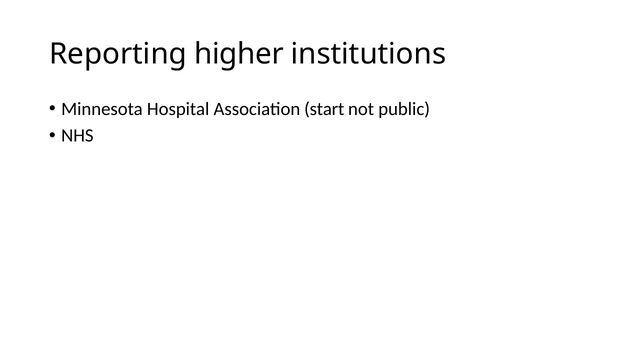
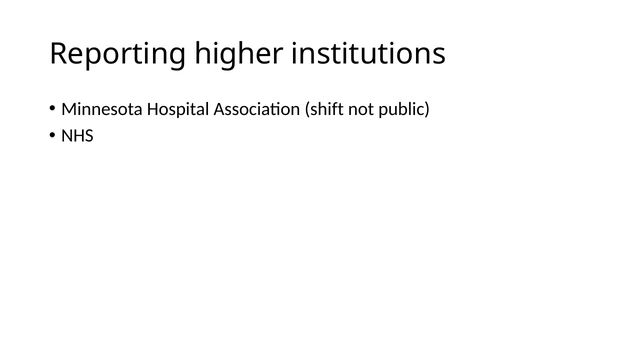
start: start -> shift
